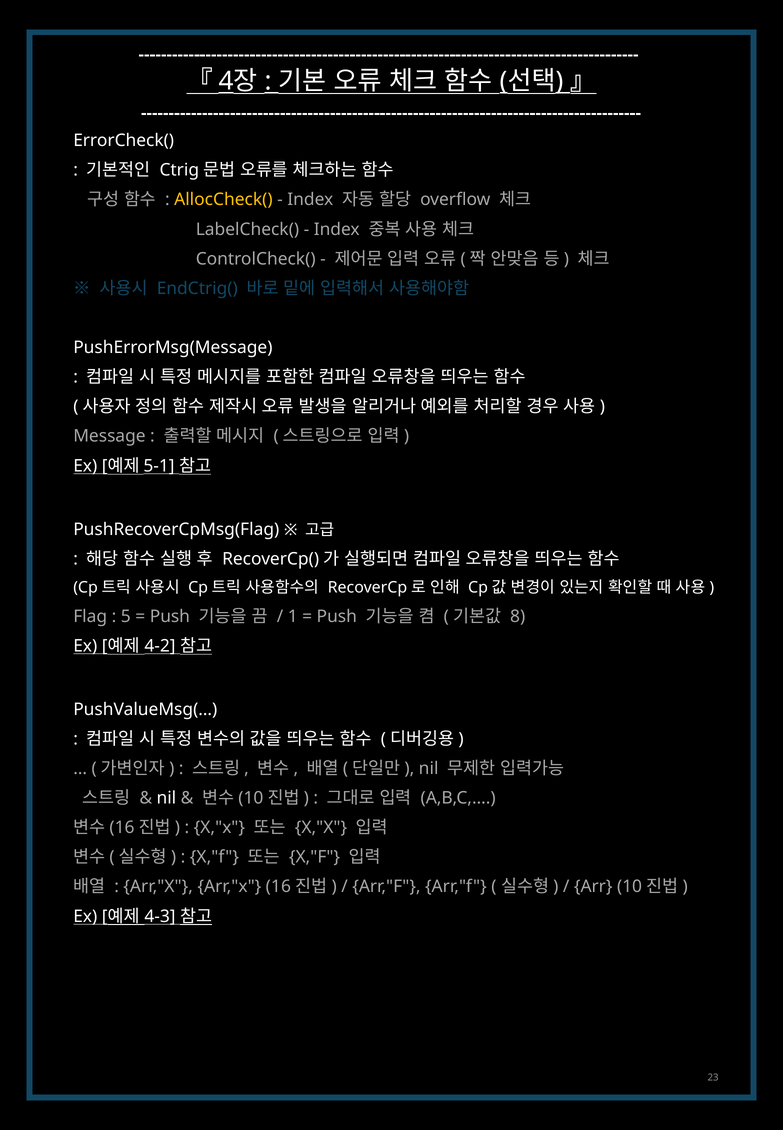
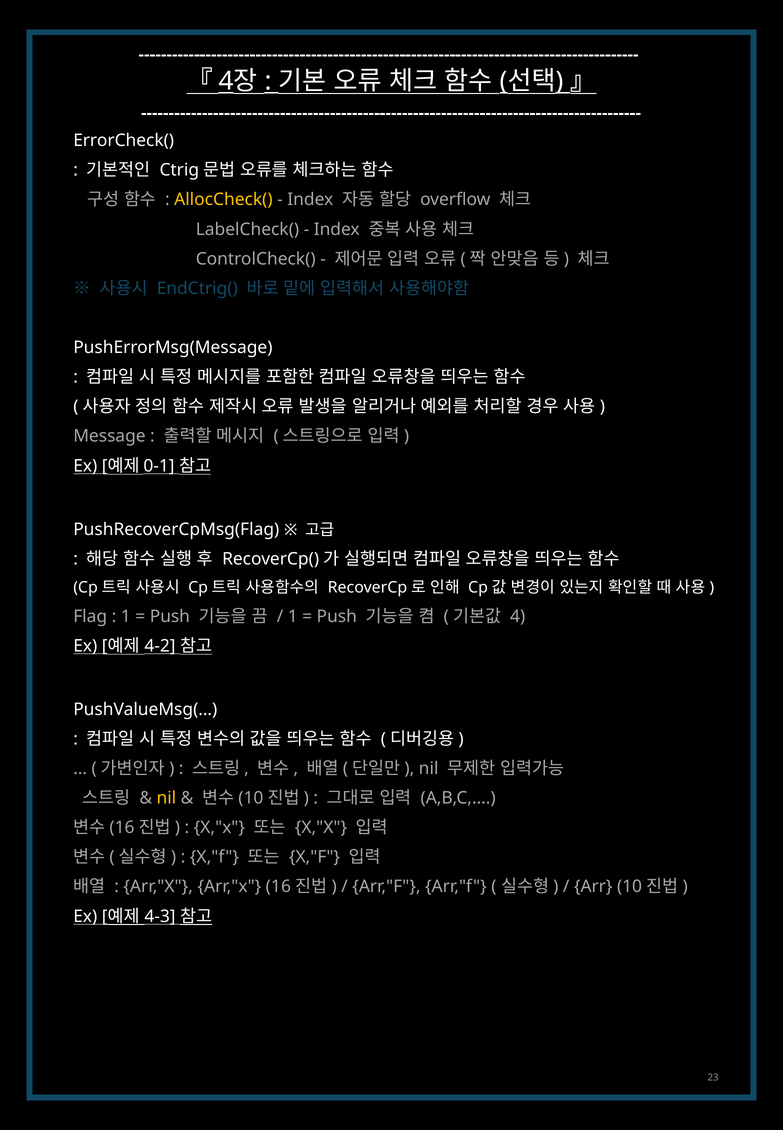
5-1: 5-1 -> 0-1
5 at (126, 617): 5 -> 1
8: 8 -> 4
nil at (166, 799) colour: white -> yellow
